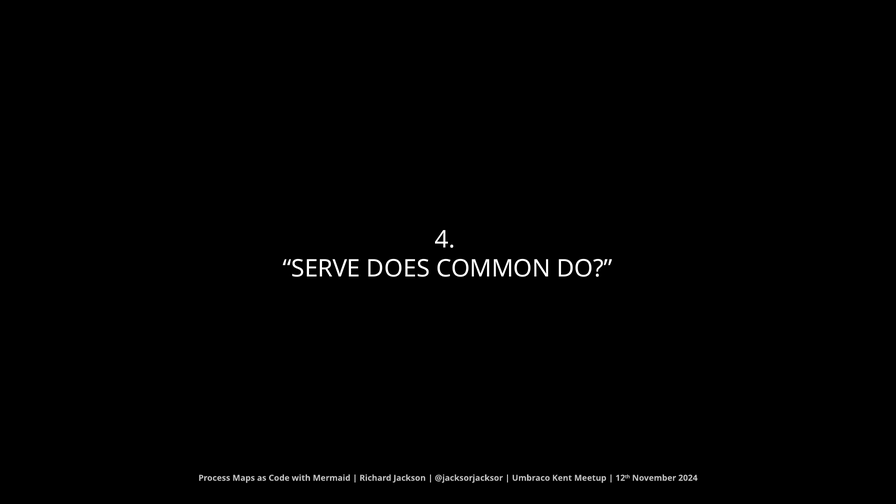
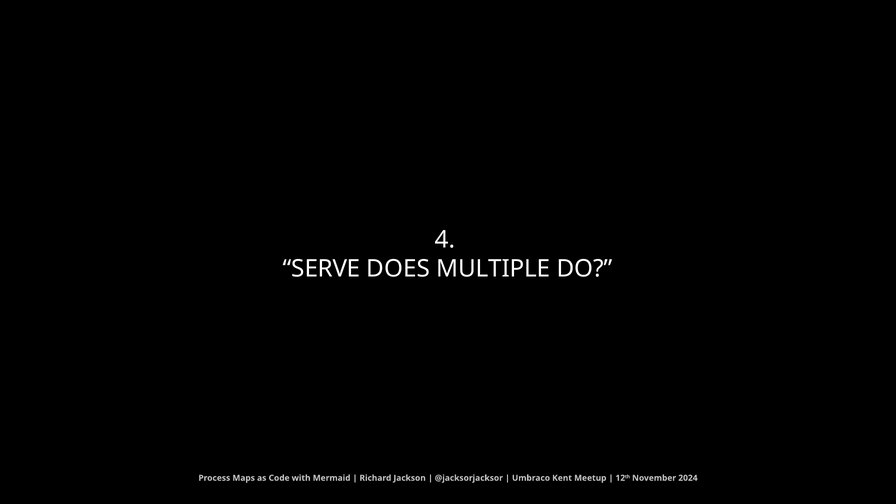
COMMON: COMMON -> MULTIPLE
